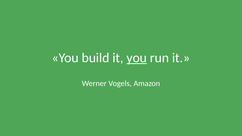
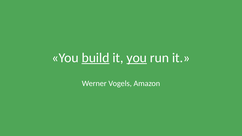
build underline: none -> present
